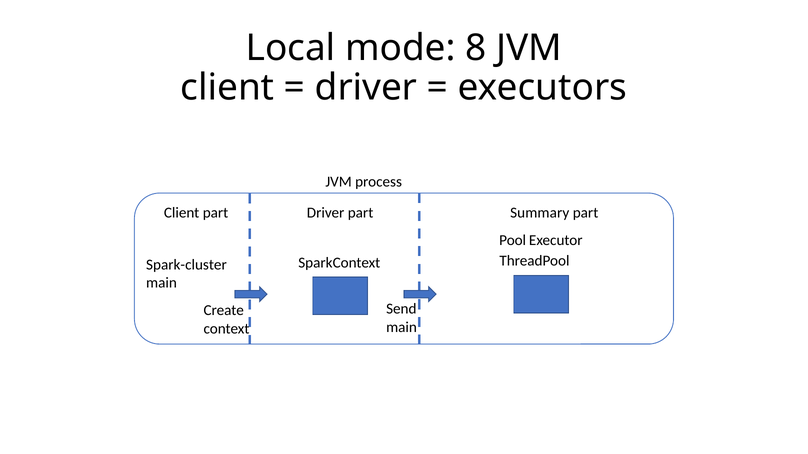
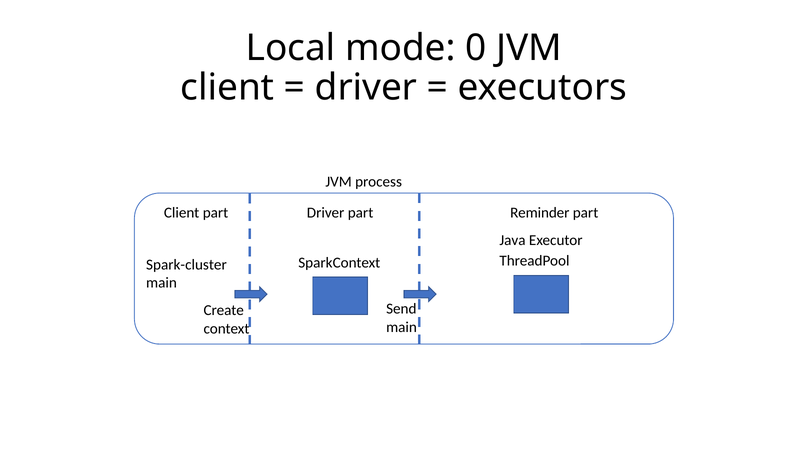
8: 8 -> 0
Summary: Summary -> Reminder
Pool: Pool -> Java
